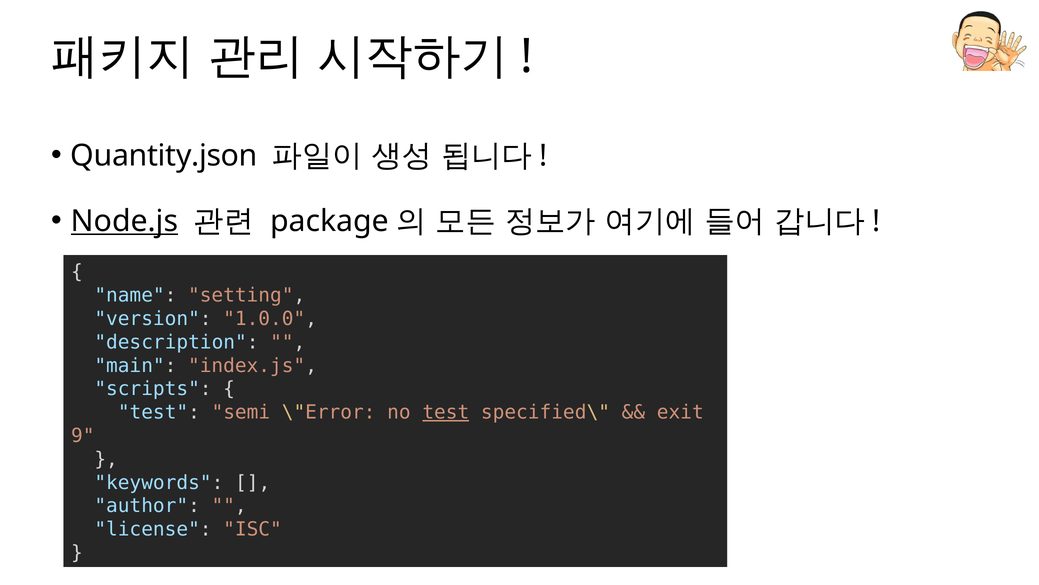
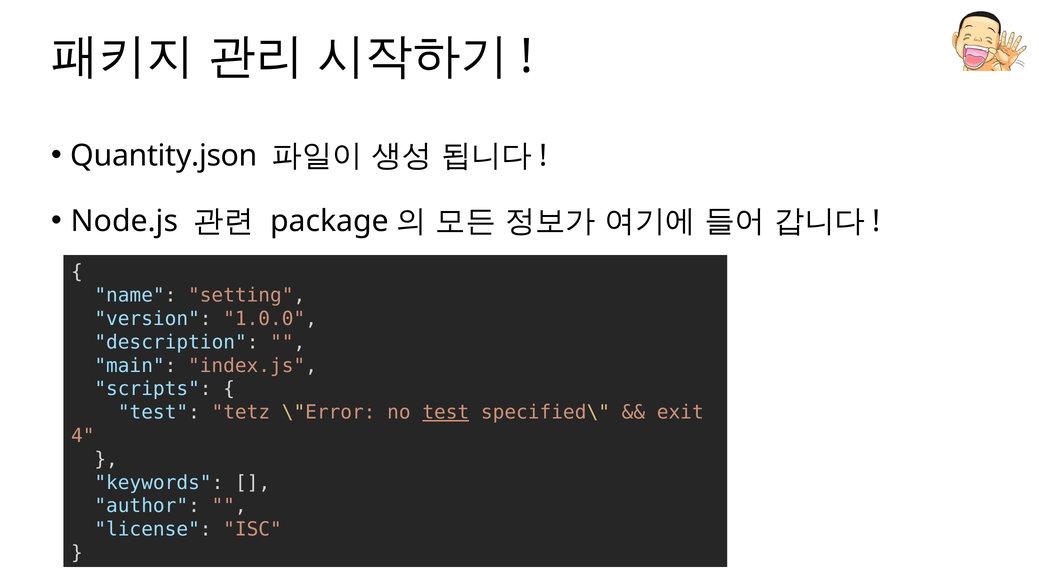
Node.js underline: present -> none
semi: semi -> tetz
9: 9 -> 4
